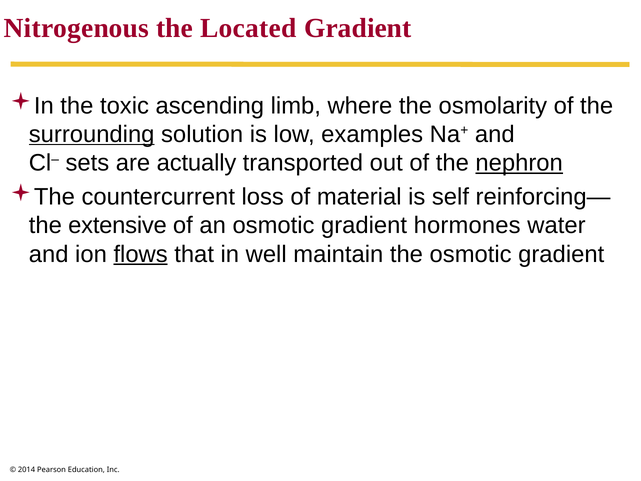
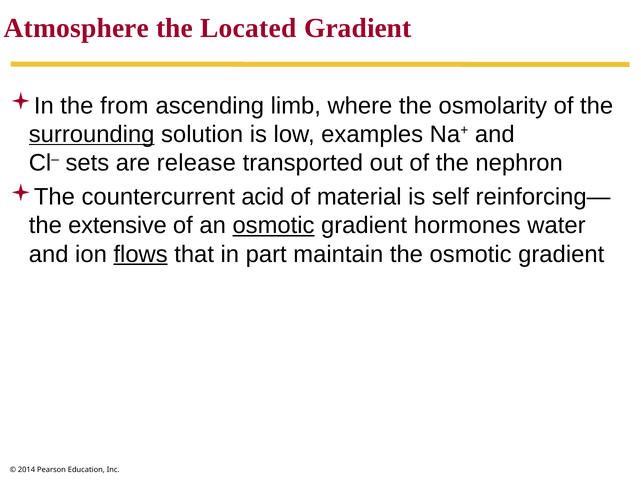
Nitrogenous: Nitrogenous -> Atmosphere
toxic: toxic -> from
actually: actually -> release
nephron underline: present -> none
loss: loss -> acid
osmotic at (273, 225) underline: none -> present
well: well -> part
